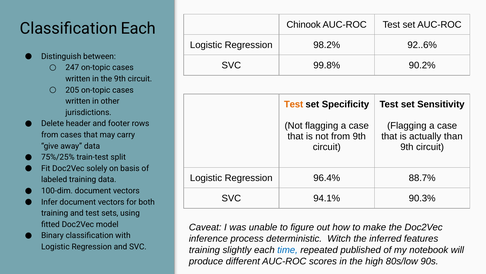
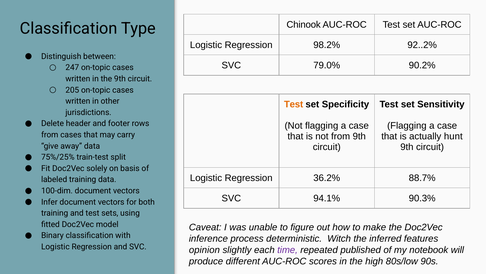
Classification Each: Each -> Type
92..6%: 92..6% -> 92..2%
99.8%: 99.8% -> 79.0%
than: than -> hunt
96.4%: 96.4% -> 36.2%
training at (204, 250): training -> opinion
time colour: blue -> purple
